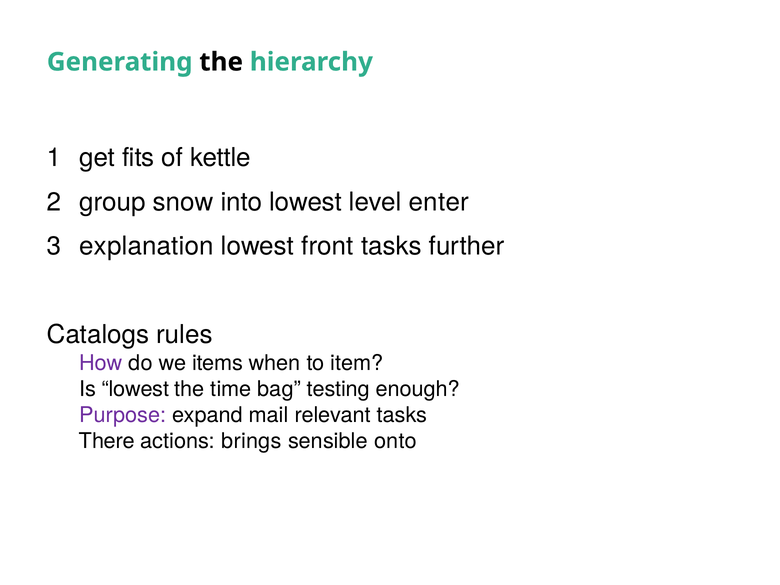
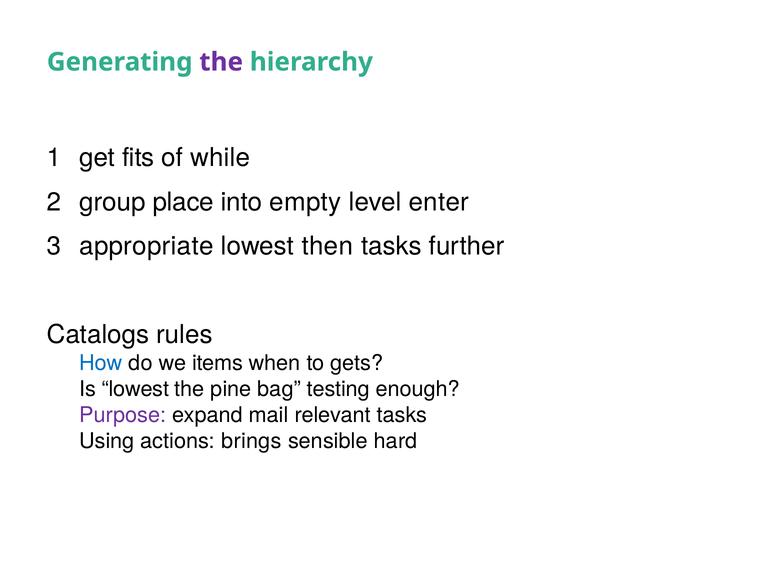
the at (221, 62) colour: black -> purple
kettle: kettle -> while
snow: snow -> place
into lowest: lowest -> empty
explanation: explanation -> appropriate
front: front -> then
How colour: purple -> blue
item: item -> gets
time: time -> pine
There: There -> Using
onto: onto -> hard
